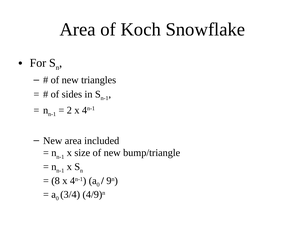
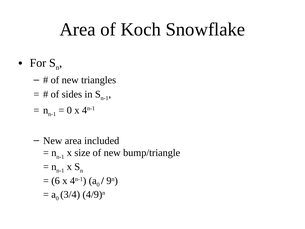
2 at (69, 110): 2 -> 0
8: 8 -> 6
